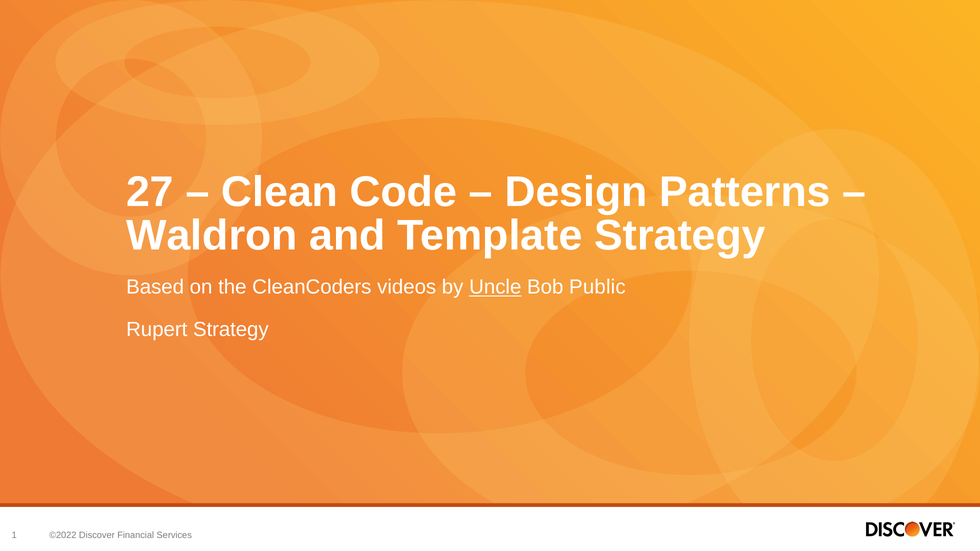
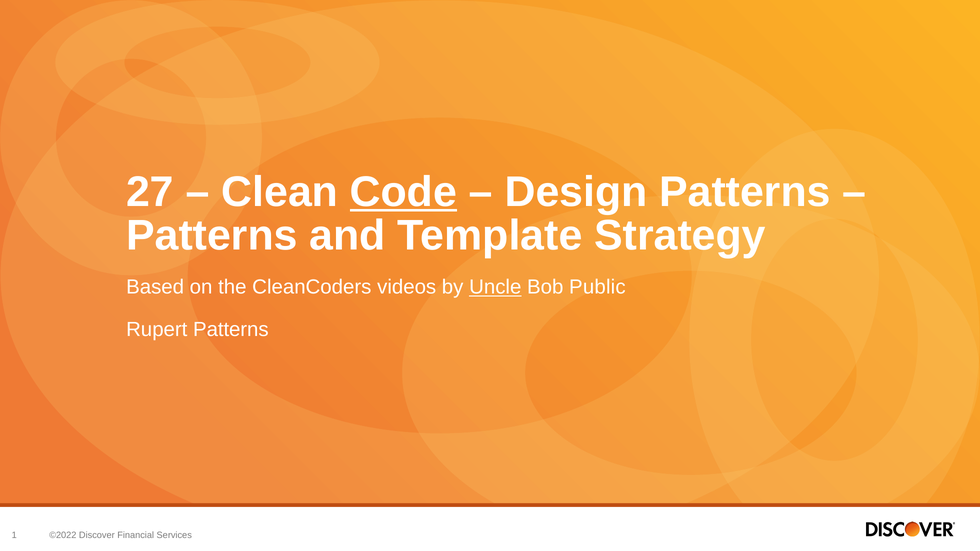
Code underline: none -> present
Waldron at (212, 236): Waldron -> Patterns
Rupert Strategy: Strategy -> Patterns
